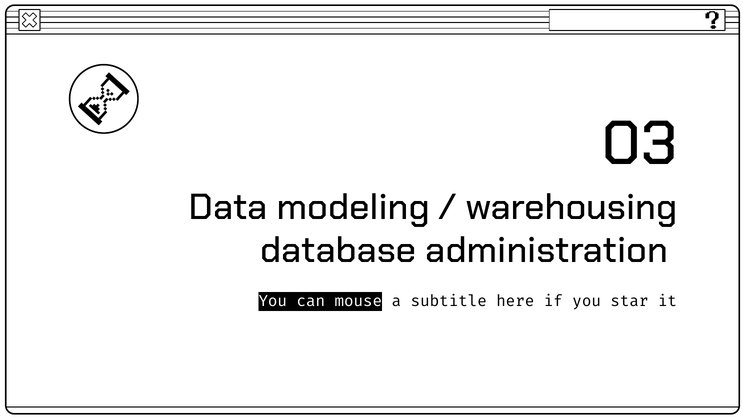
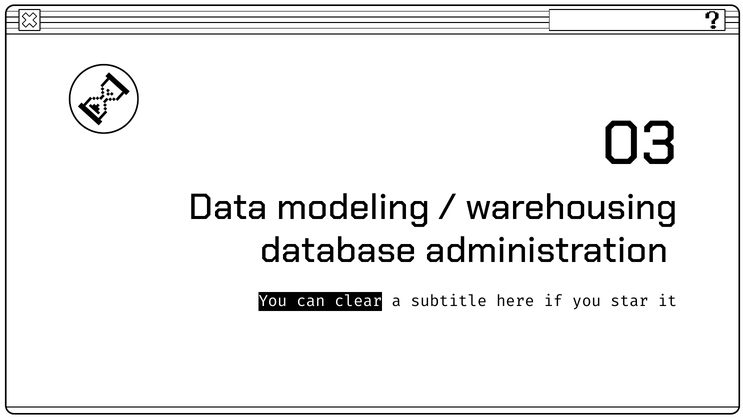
mouse: mouse -> clear
